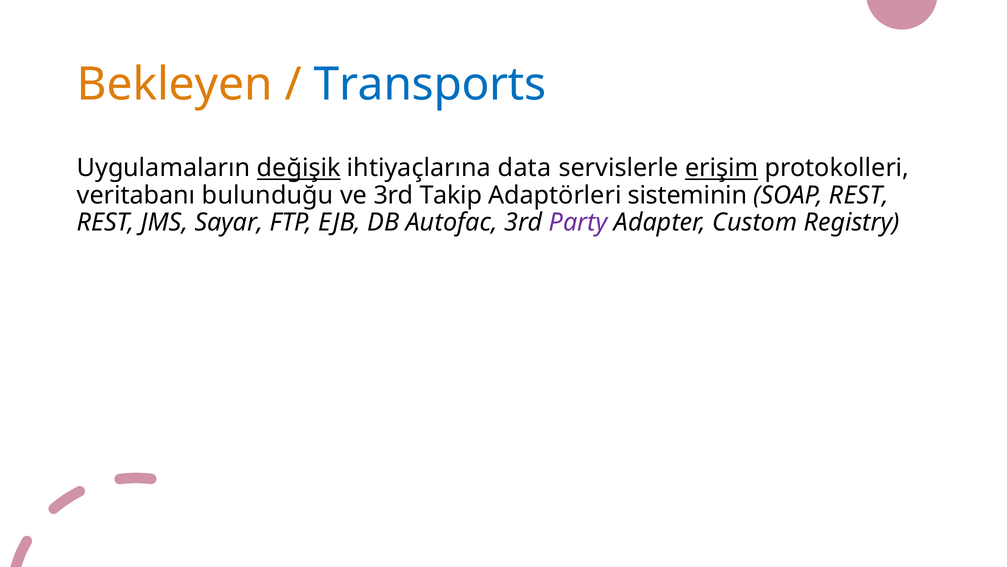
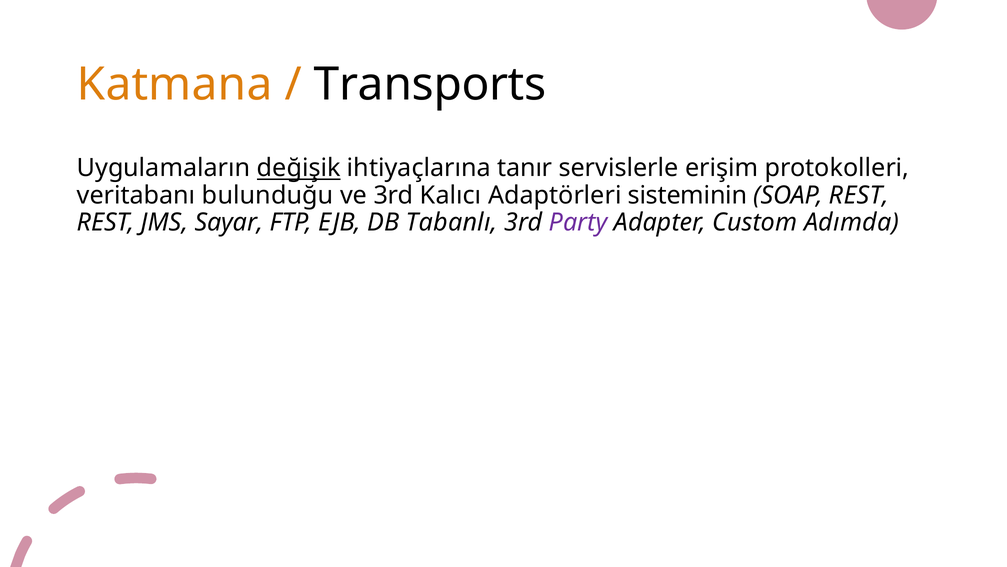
Bekleyen: Bekleyen -> Katmana
Transports colour: blue -> black
data: data -> tanır
erişim underline: present -> none
Takip: Takip -> Kalıcı
Autofac: Autofac -> Tabanlı
Registry: Registry -> Adımda
